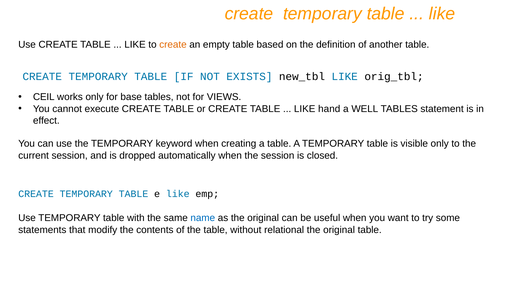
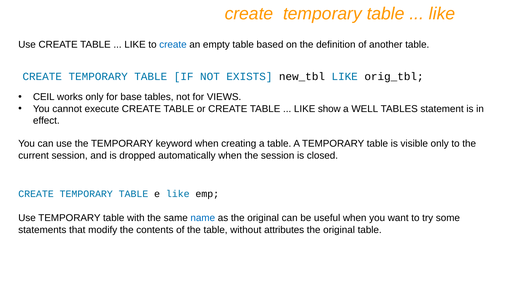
create at (173, 45) colour: orange -> blue
hand: hand -> show
relational: relational -> attributes
